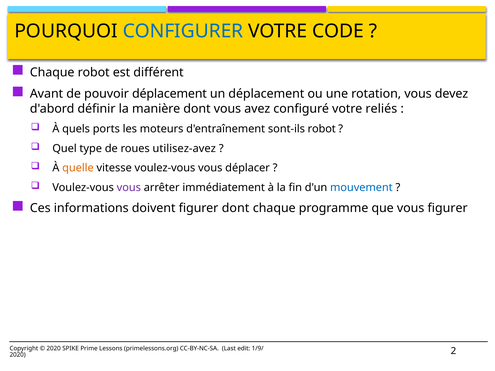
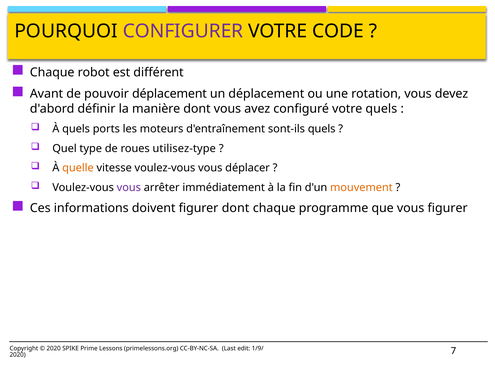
CONFIGURER colour: blue -> purple
votre reliés: reliés -> quels
sont-ils robot: robot -> quels
utilisez-avez: utilisez-avez -> utilisez-type
mouvement colour: blue -> orange
2: 2 -> 7
